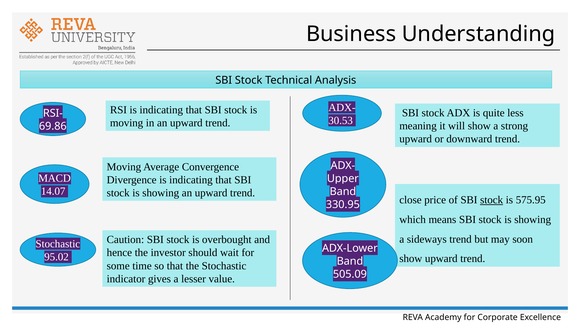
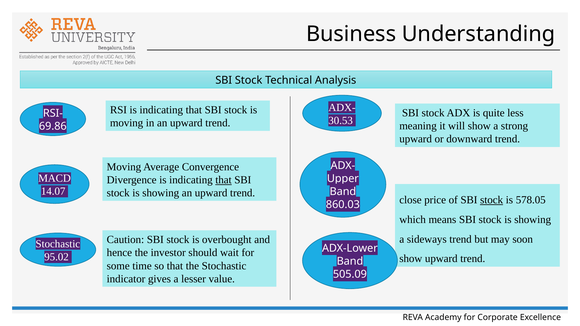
that at (223, 180) underline: none -> present
575.95: 575.95 -> 578.05
330.95: 330.95 -> 860.03
